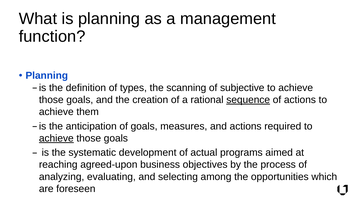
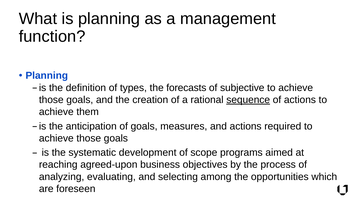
scanning: scanning -> forecasts
achieve at (56, 139) underline: present -> none
actual: actual -> scope
